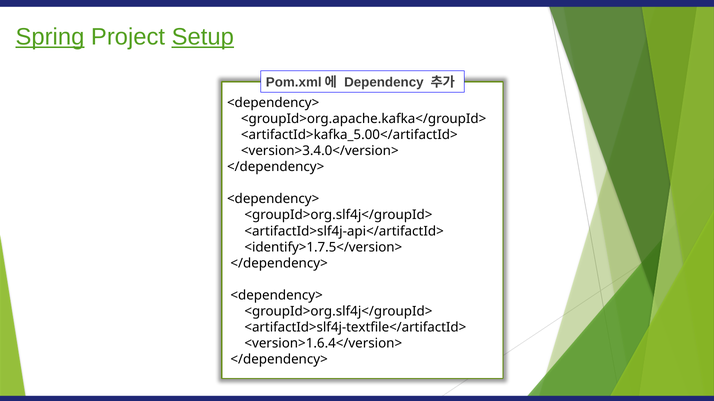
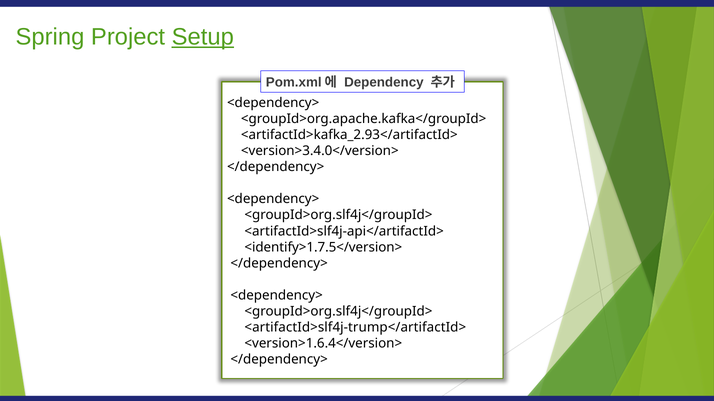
Spring underline: present -> none
<artifactId>kafka_5.00</artifactId>: <artifactId>kafka_5.00</artifactId> -> <artifactId>kafka_2.93</artifactId>
<artifactId>slf4j-textfile</artifactId>: <artifactId>slf4j-textfile</artifactId> -> <artifactId>slf4j-trump</artifactId>
